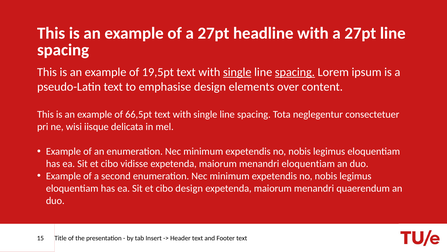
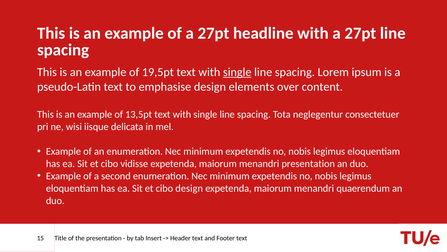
spacing at (295, 72) underline: present -> none
66,5pt: 66,5pt -> 13,5pt
menandri eloquentiam: eloquentiam -> presentation
